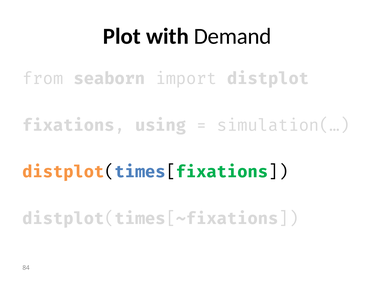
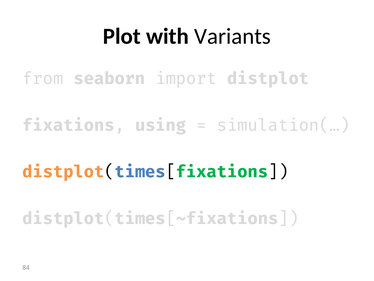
Demand: Demand -> Variants
